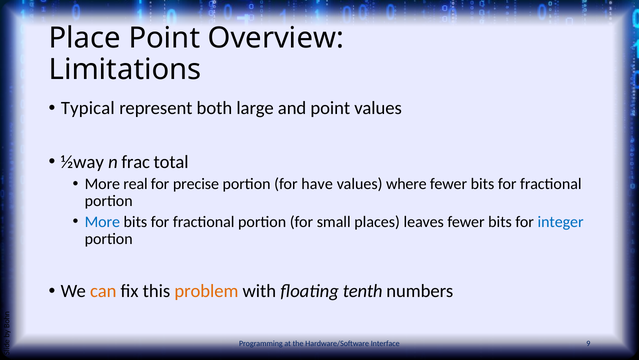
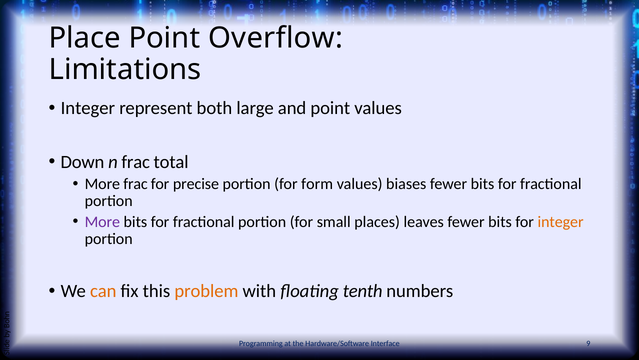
Overview: Overview -> Overflow
Typical at (88, 108): Typical -> Integer
½way: ½way -> Down
More real: real -> frac
have: have -> form
where: where -> biases
More at (102, 221) colour: blue -> purple
integer at (561, 221) colour: blue -> orange
